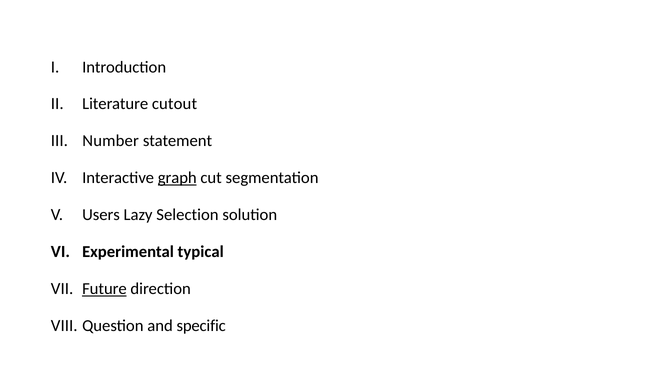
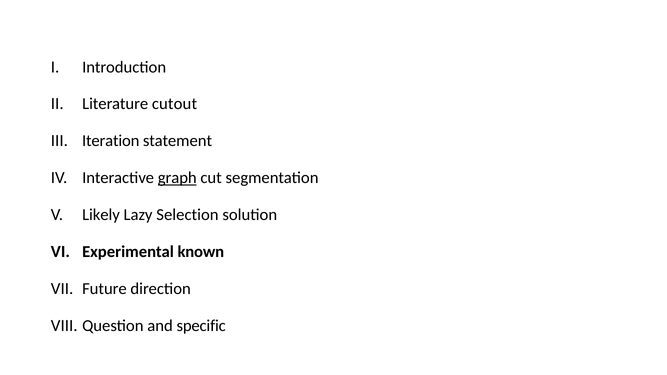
Number: Number -> Iteration
Users: Users -> Likely
typical: typical -> known
Future underline: present -> none
